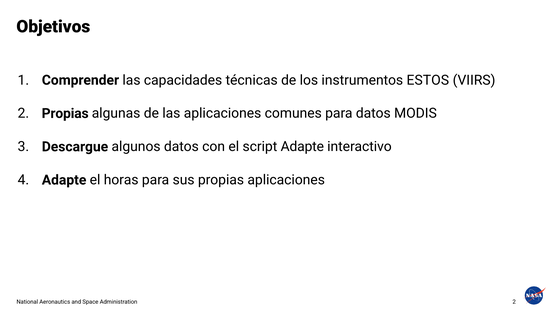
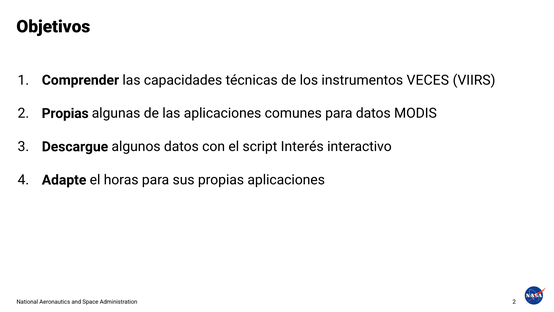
ESTOS: ESTOS -> VECES
script Adapte: Adapte -> Interés
